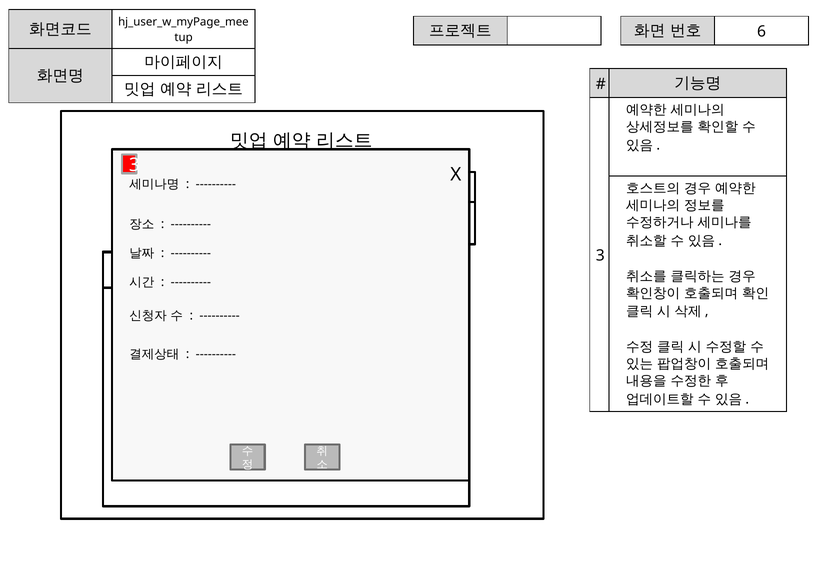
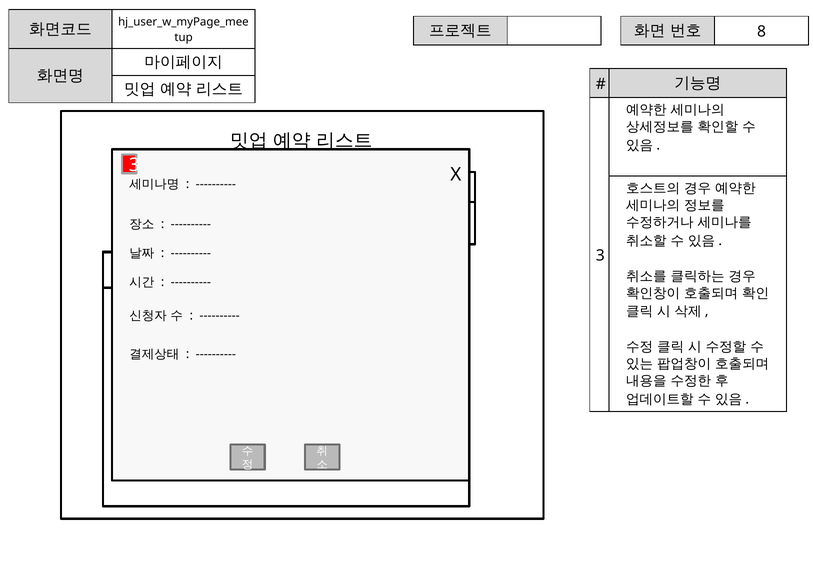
6: 6 -> 8
